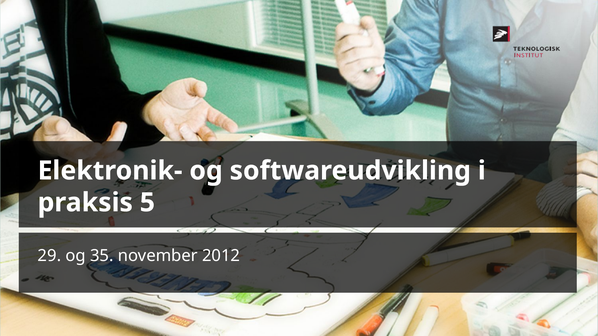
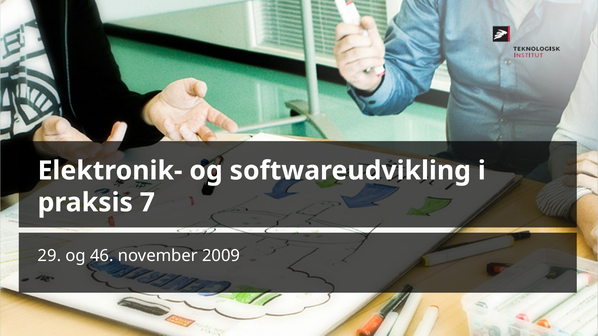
5: 5 -> 7
35: 35 -> 46
2012: 2012 -> 2009
